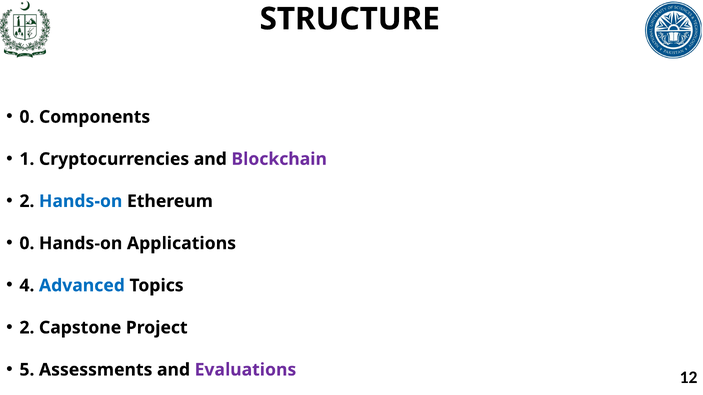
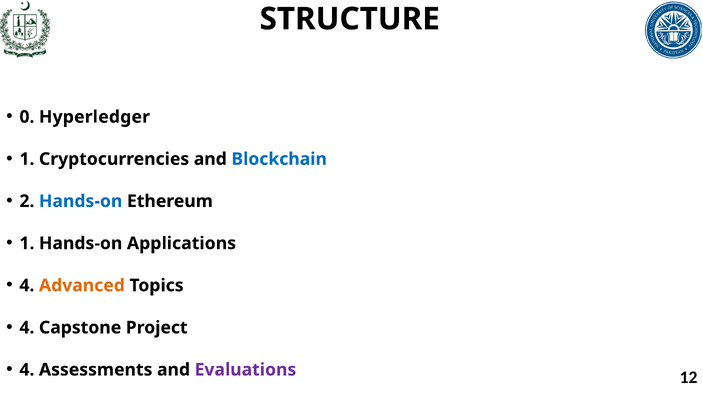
Components: Components -> Hyperledger
Blockchain colour: purple -> blue
0 at (27, 244): 0 -> 1
Advanced colour: blue -> orange
2 at (27, 328): 2 -> 4
5 at (27, 370): 5 -> 4
